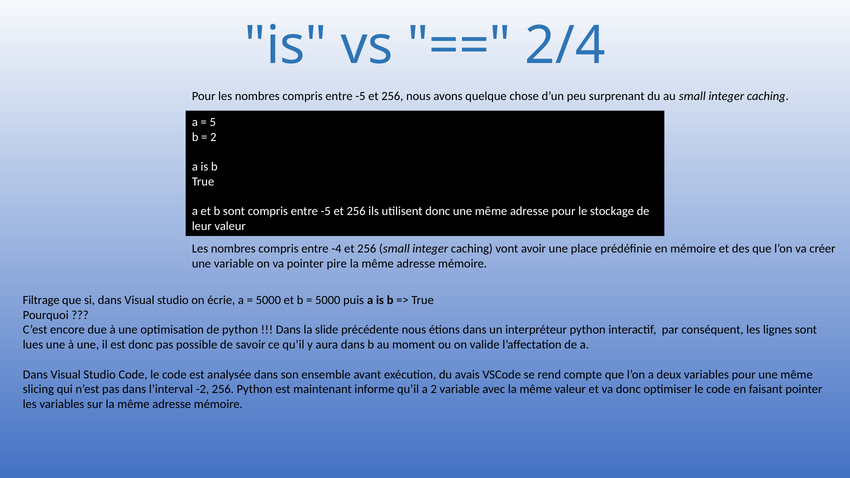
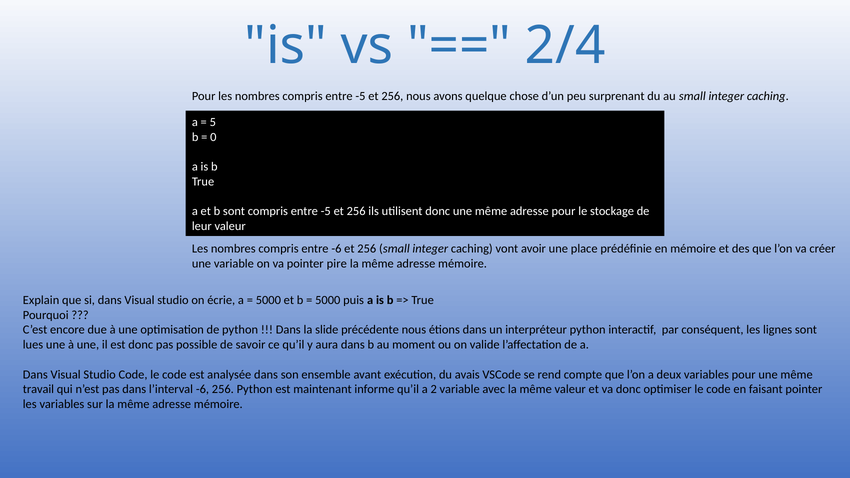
2 at (213, 137): 2 -> 0
entre -4: -4 -> -6
Filtrage: Filtrage -> Explain
slicing: slicing -> travail
l’interval -2: -2 -> -6
